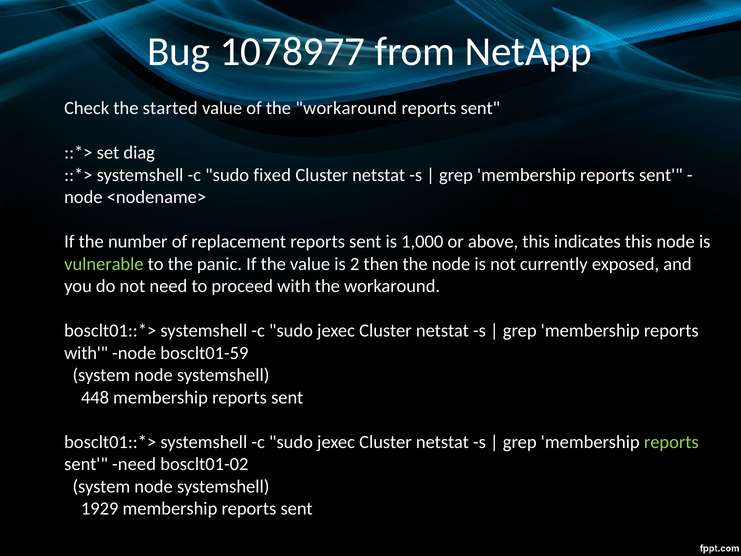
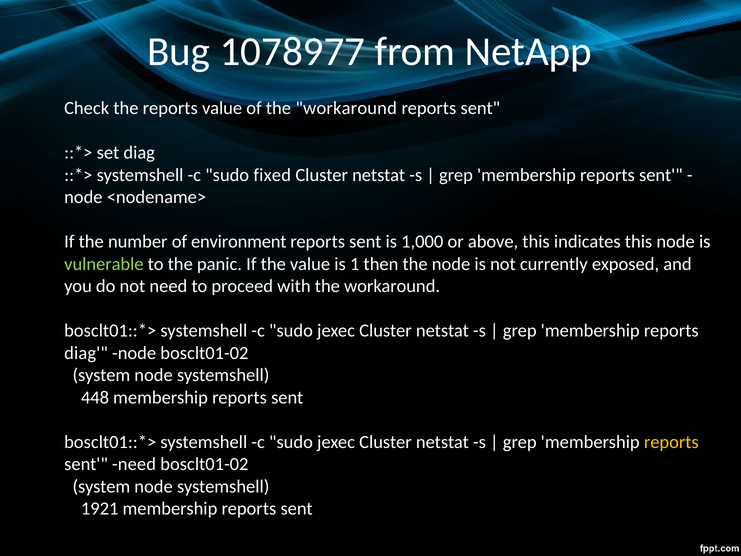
the started: started -> reports
replacement: replacement -> environment
2: 2 -> 1
with at (86, 353): with -> diag
node bosclt01-59: bosclt01-59 -> bosclt01-02
reports at (671, 442) colour: light green -> yellow
1929: 1929 -> 1921
